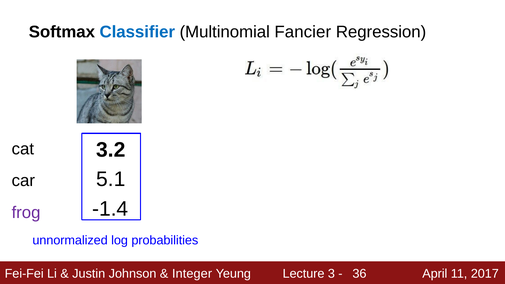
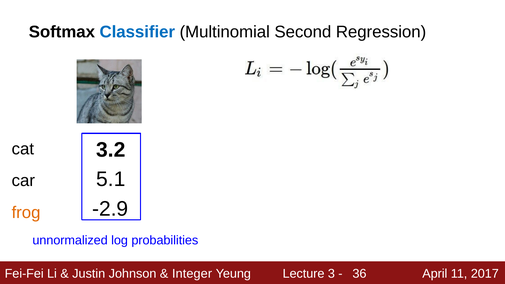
Fancier: Fancier -> Second
-1.4: -1.4 -> -2.9
frog colour: purple -> orange
